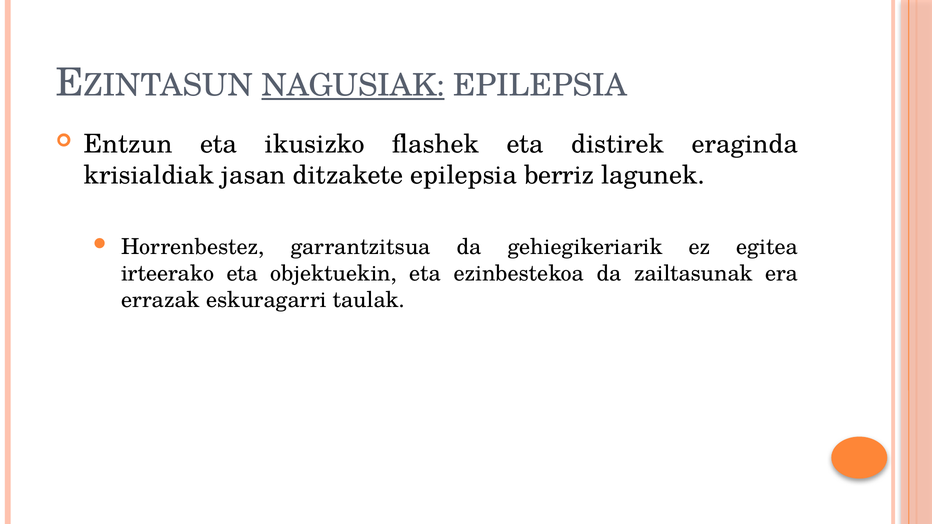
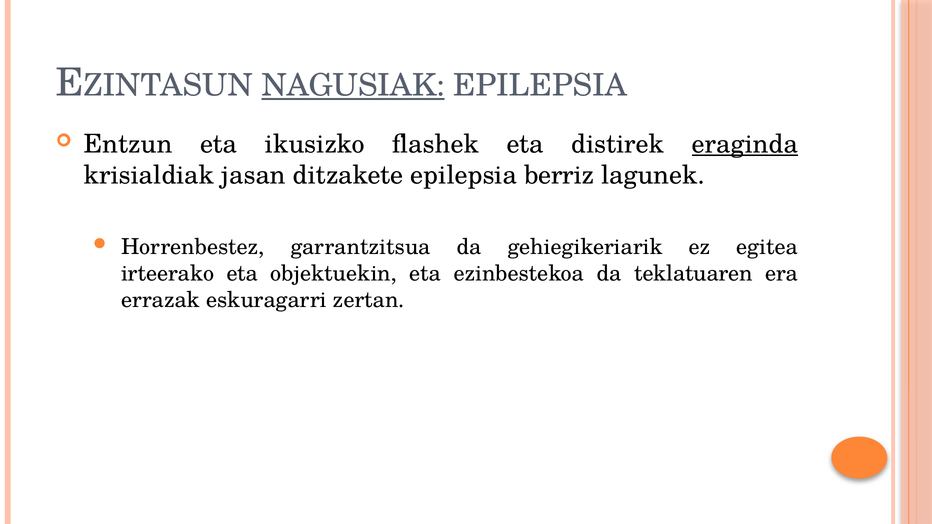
eraginda underline: none -> present
zailtasunak: zailtasunak -> teklatuaren
taulak: taulak -> zertan
